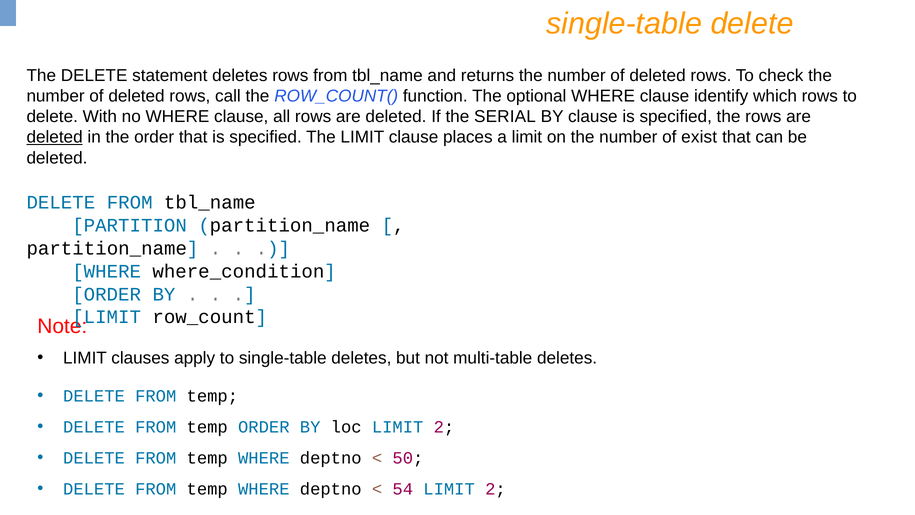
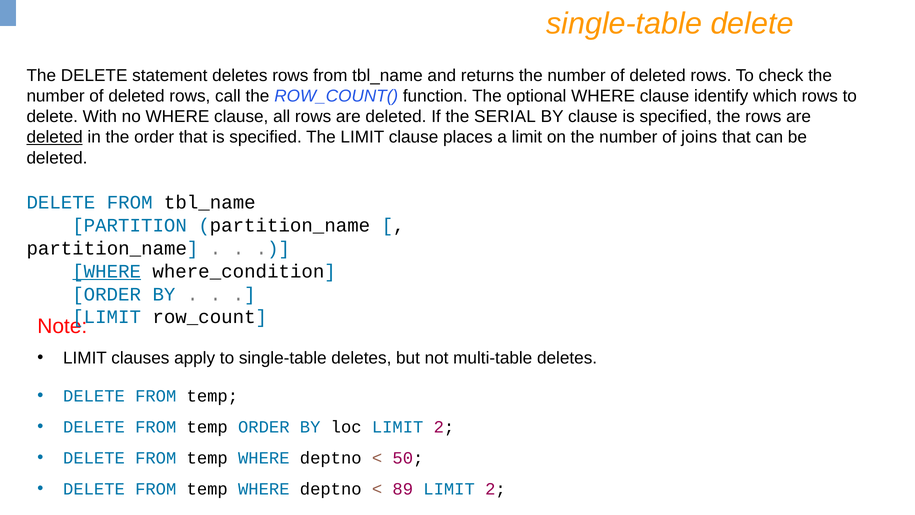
exist: exist -> joins
WHERE at (107, 271) underline: none -> present
54: 54 -> 89
